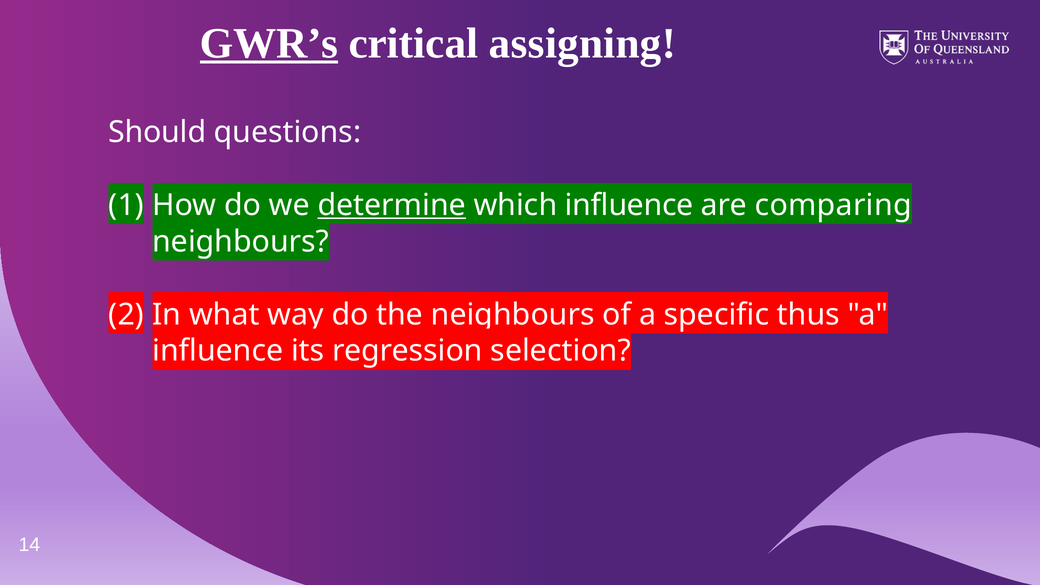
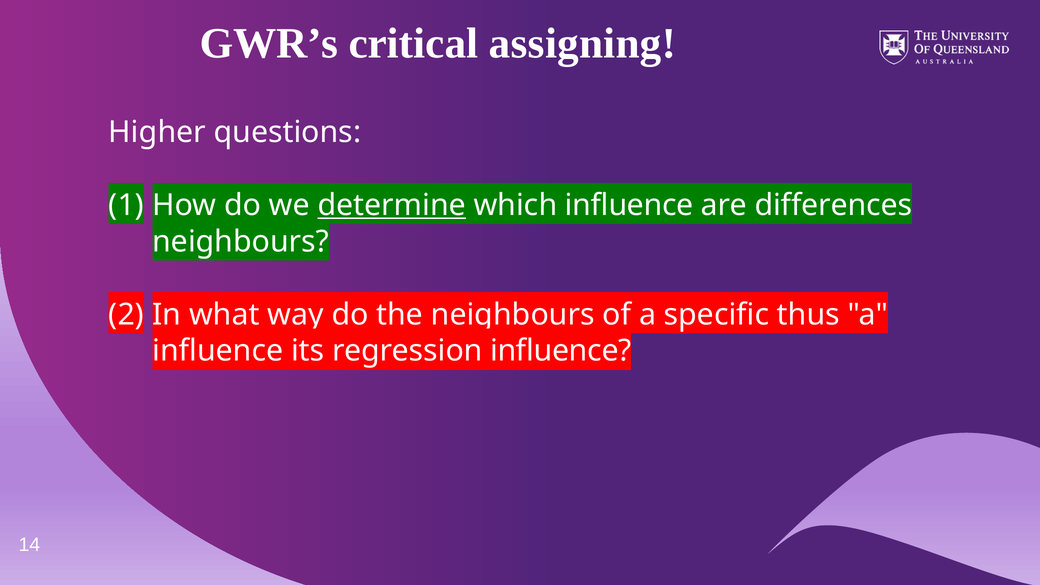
GWR’s underline: present -> none
Should: Should -> Higher
comparing: comparing -> differences
regression selection: selection -> influence
